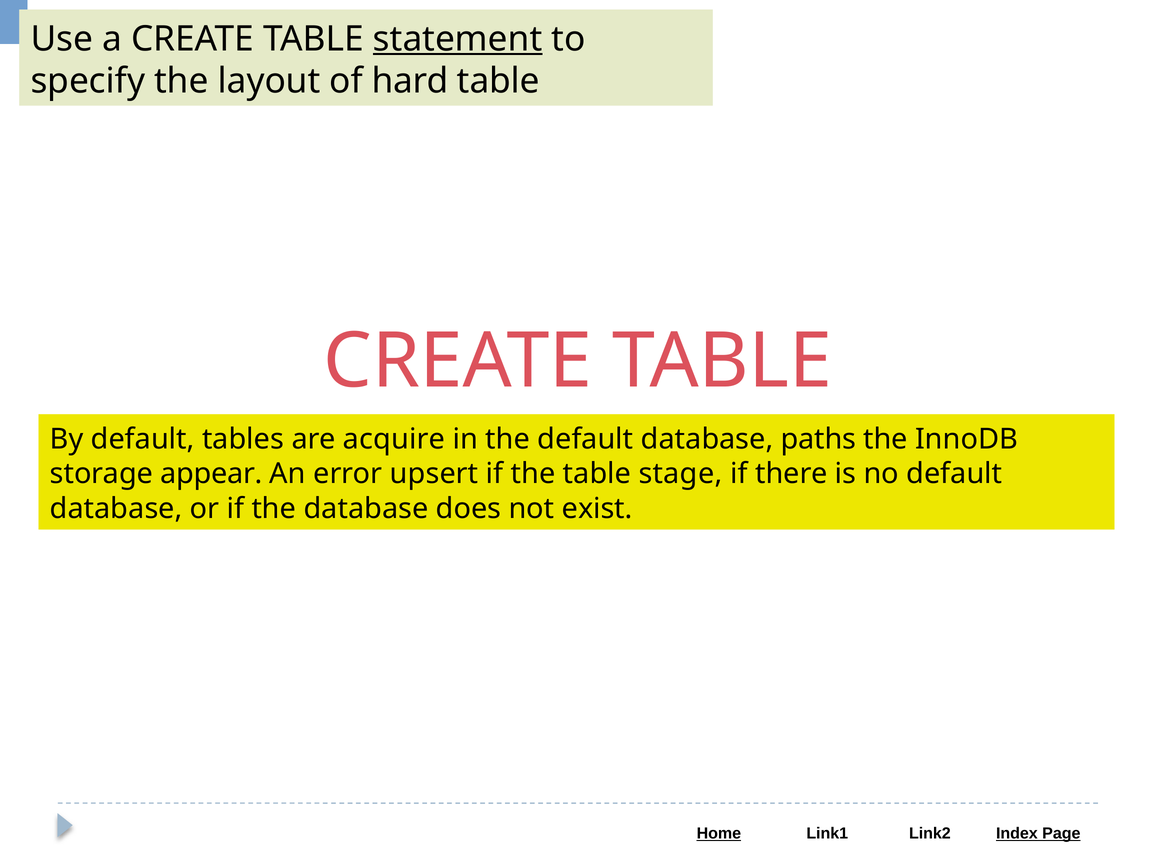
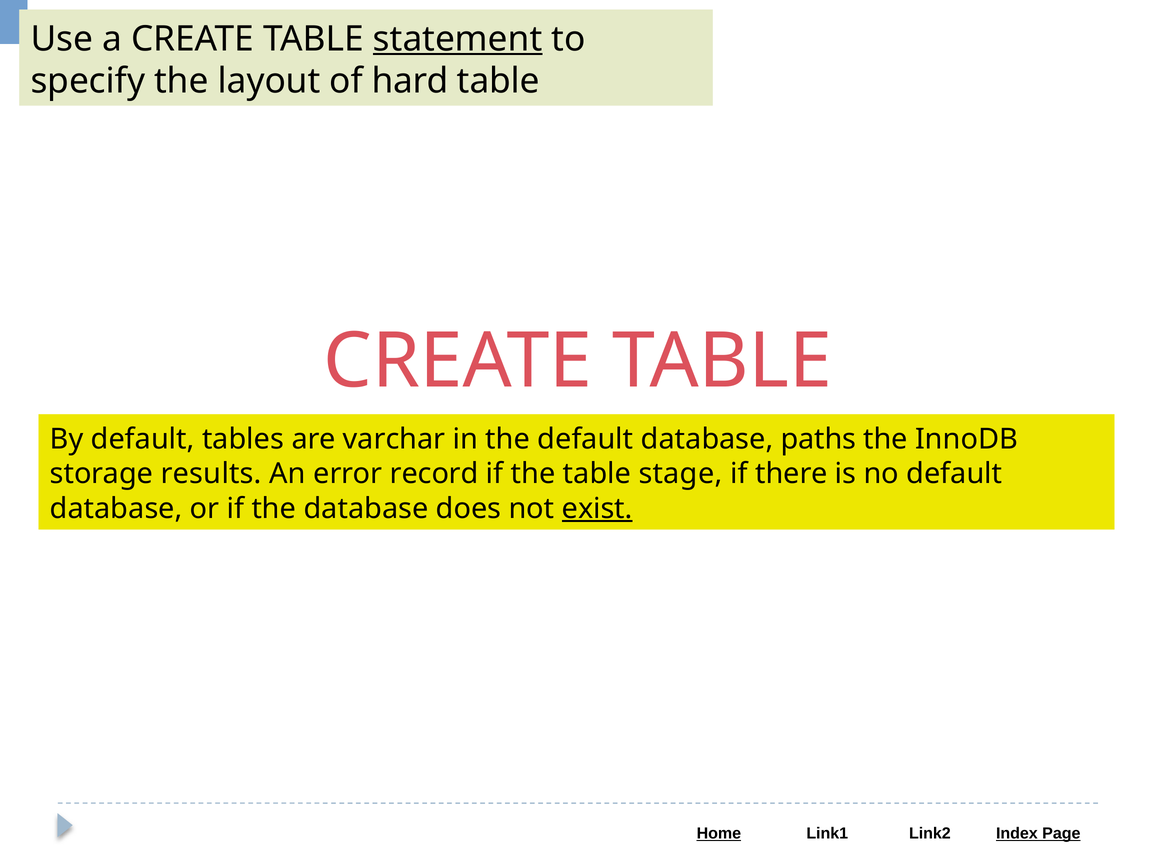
acquire: acquire -> varchar
appear: appear -> results
upsert: upsert -> record
exist underline: none -> present
